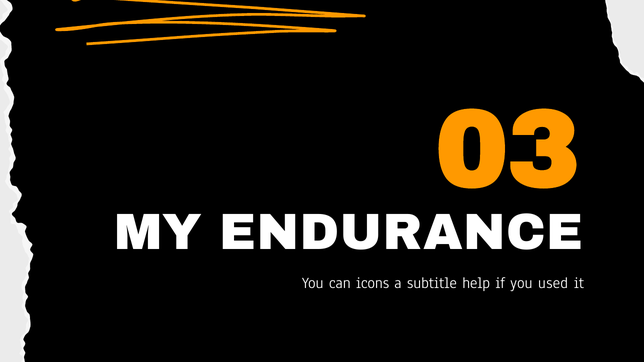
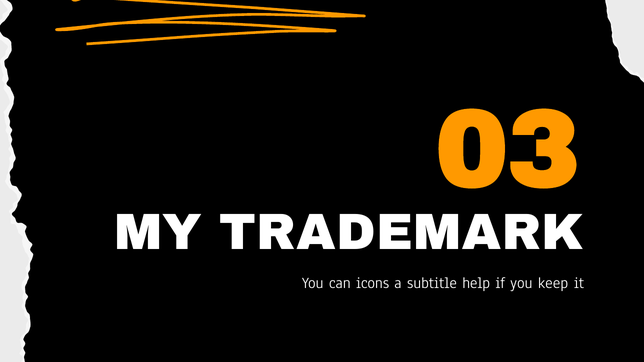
ENDURANCE: ENDURANCE -> TRADEMARK
used: used -> keep
